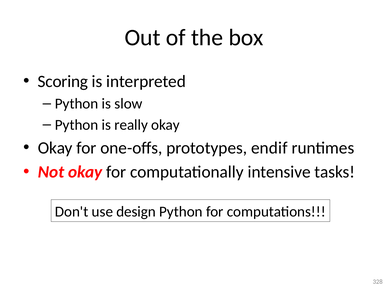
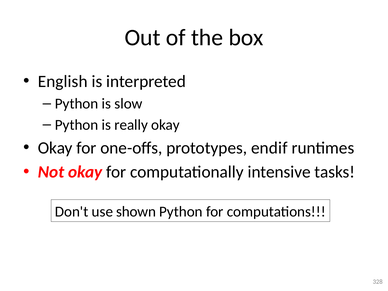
Scoring: Scoring -> English
design: design -> shown
